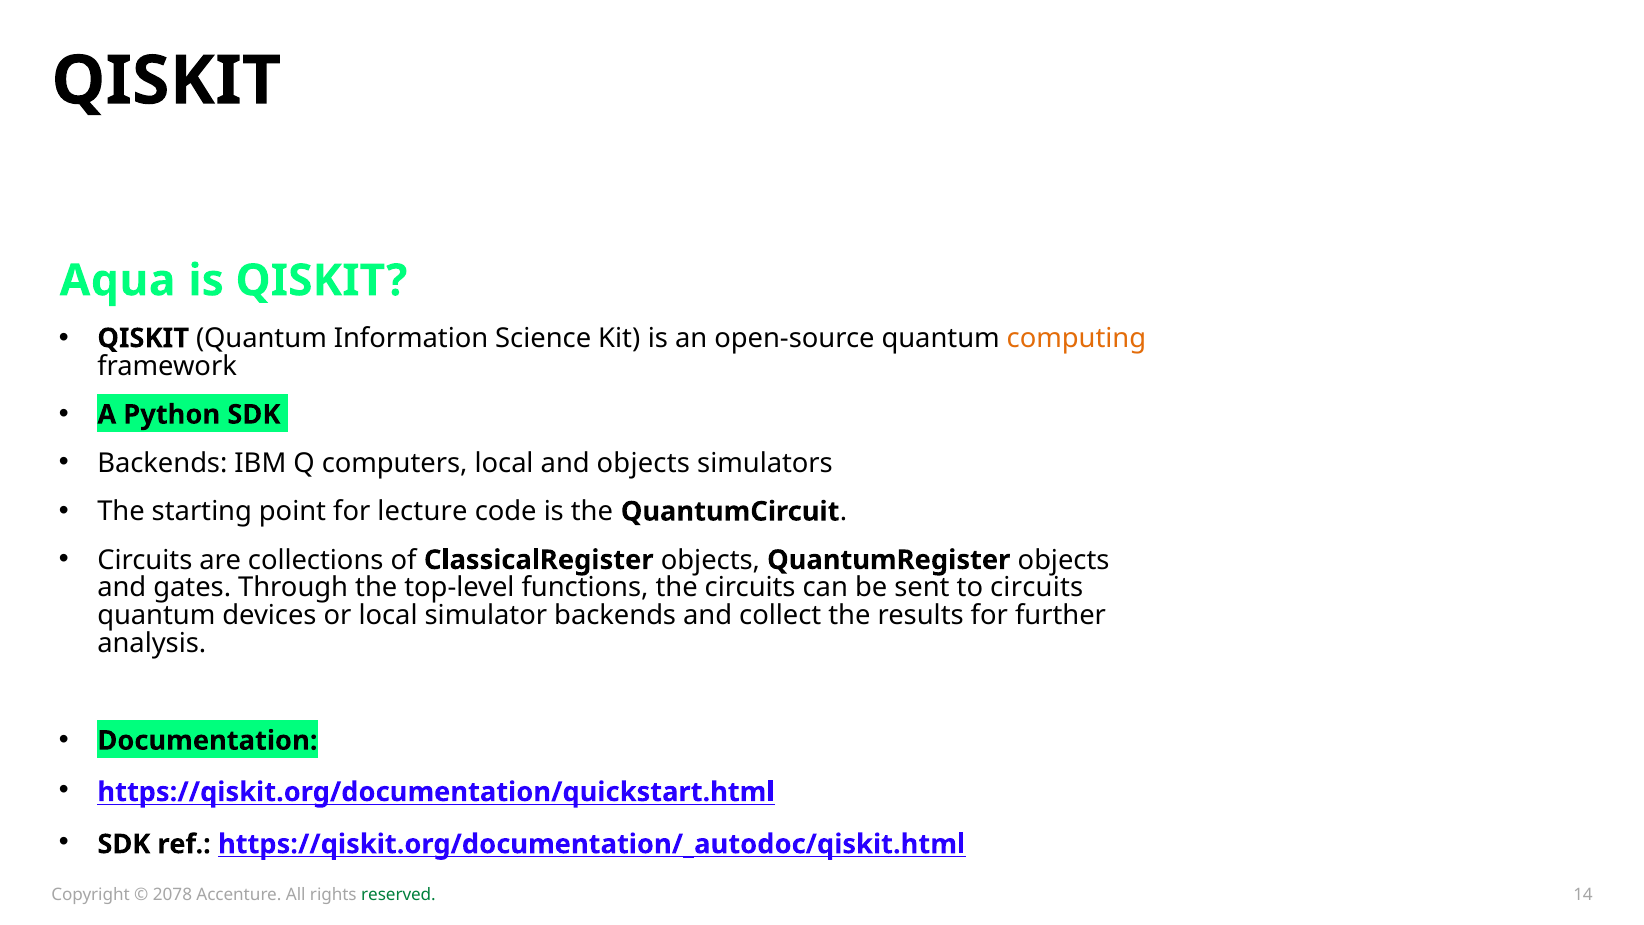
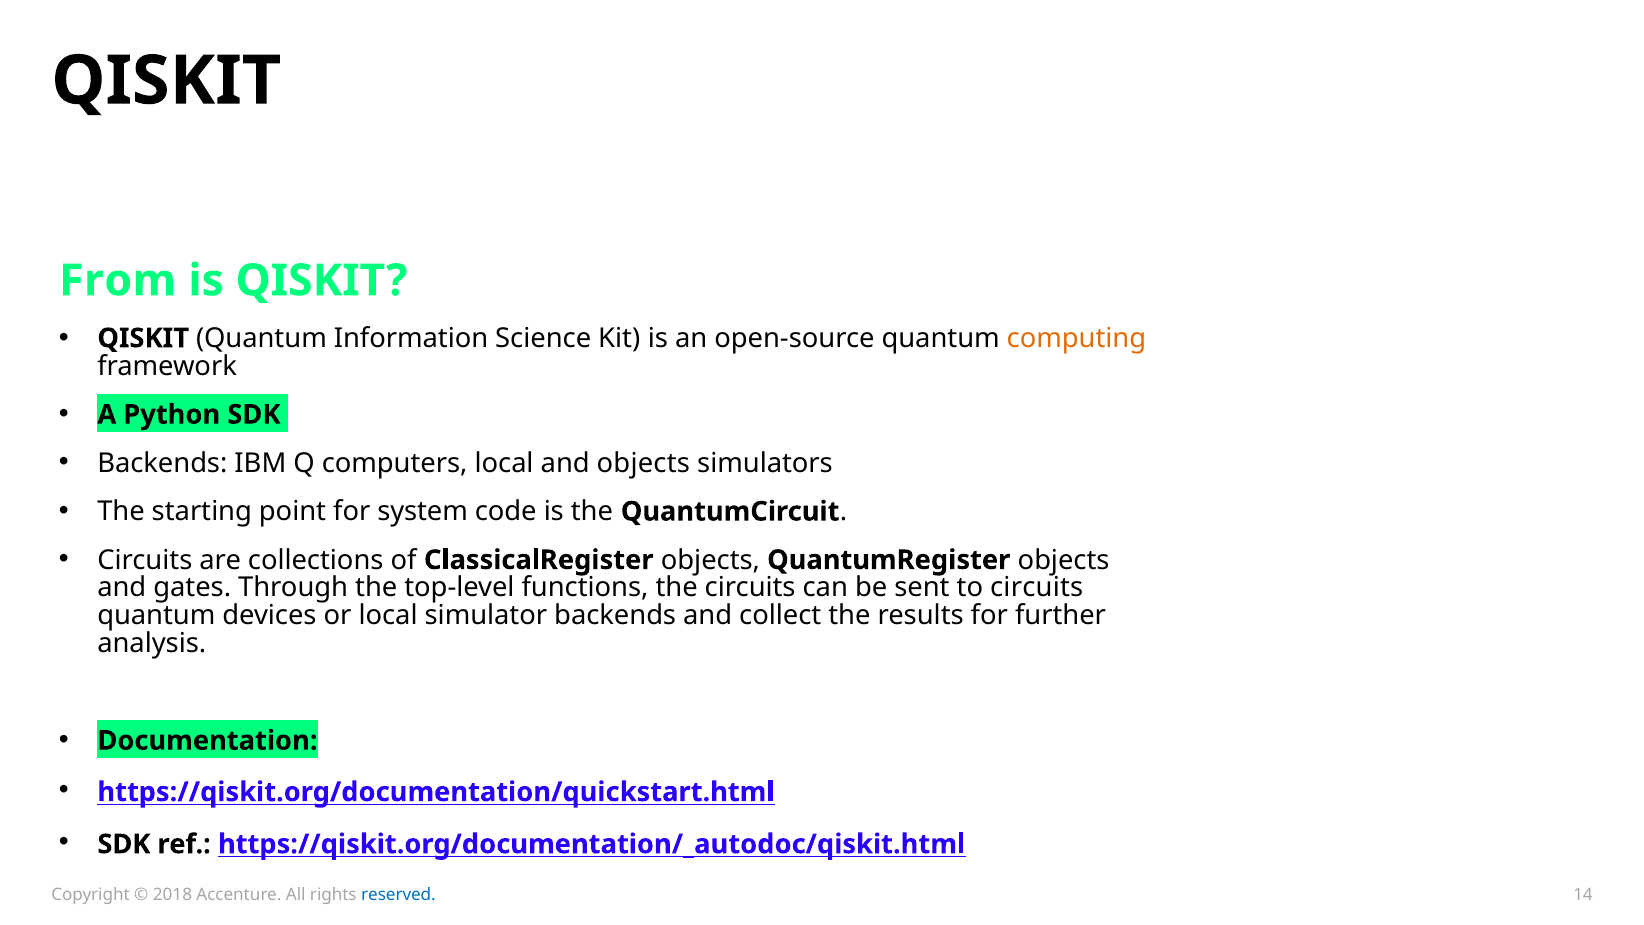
Aqua: Aqua -> From
lecture: lecture -> system
2078: 2078 -> 2018
reserved colour: green -> blue
